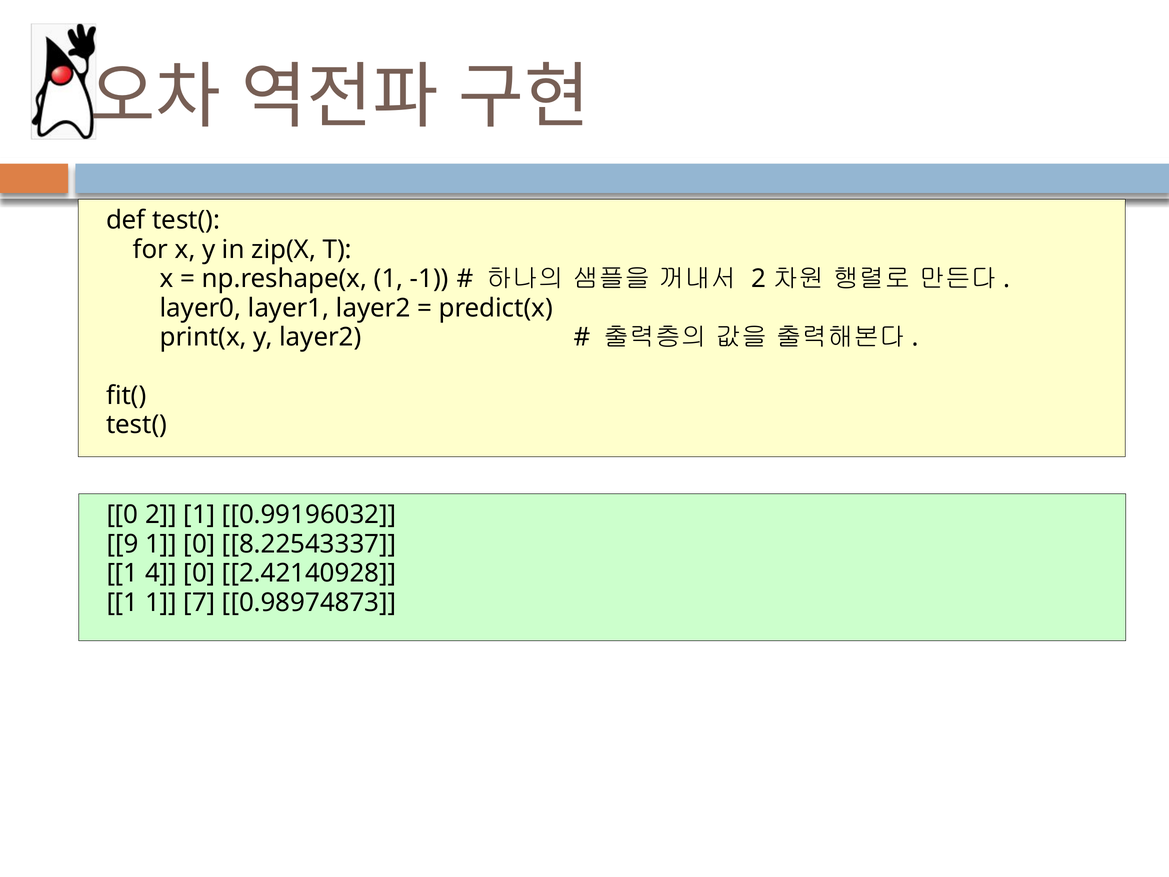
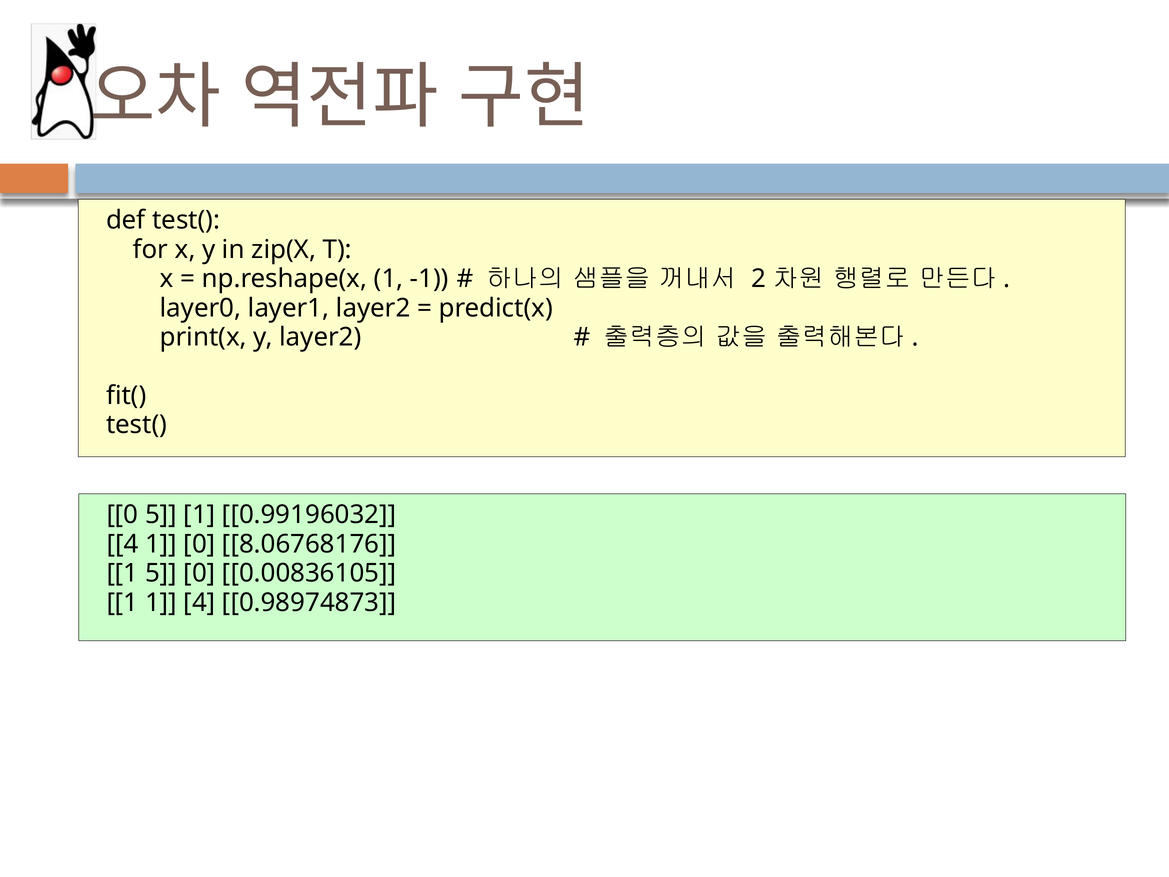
0 2: 2 -> 5
9 at (122, 544): 9 -> 4
8.22543337: 8.22543337 -> 8.06768176
1 4: 4 -> 5
2.42140928: 2.42140928 -> 0.00836105
1 7: 7 -> 4
